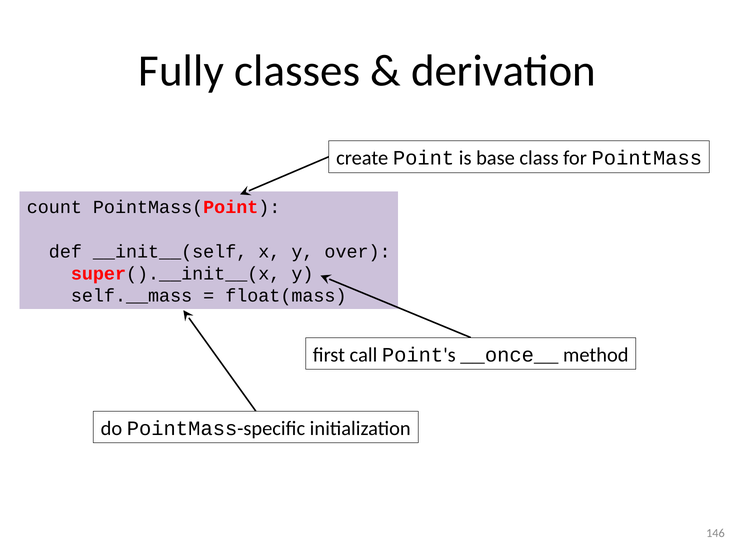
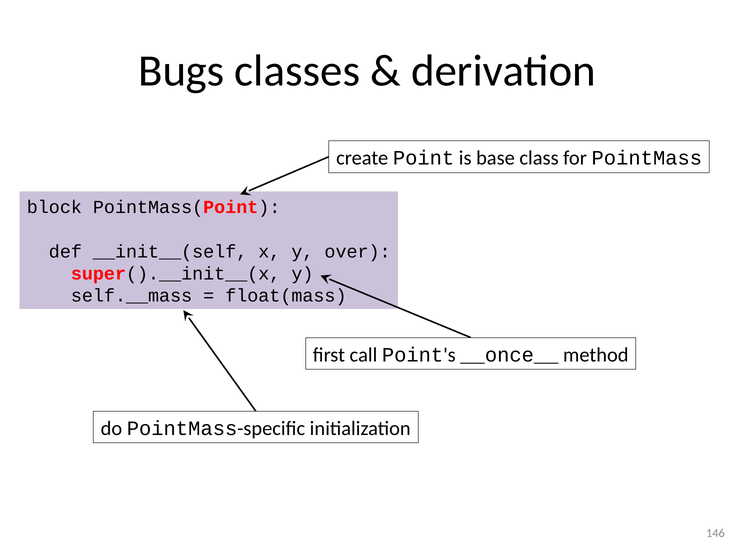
Fully: Fully -> Bugs
count: count -> block
